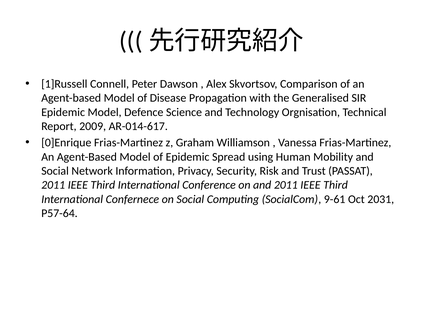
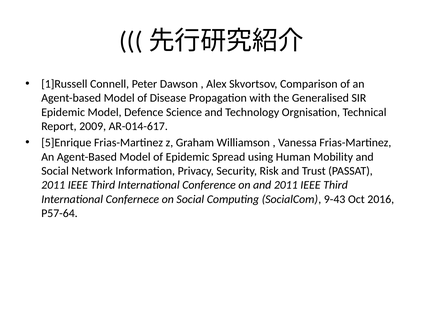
0]Enrique: 0]Enrique -> 5]Enrique
9-61: 9-61 -> 9-43
2031: 2031 -> 2016
